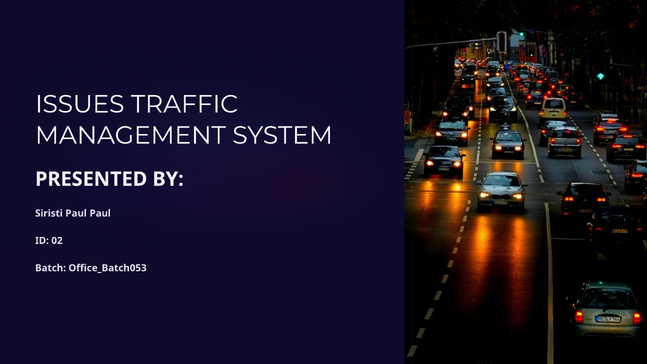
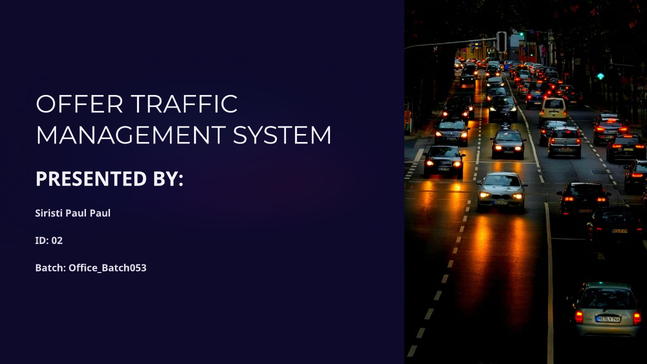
ISSUES: ISSUES -> OFFER
